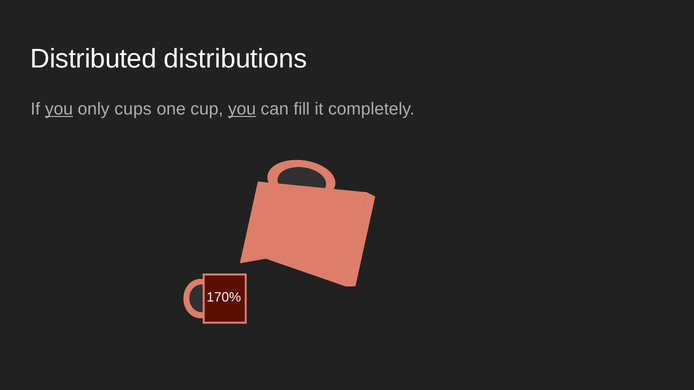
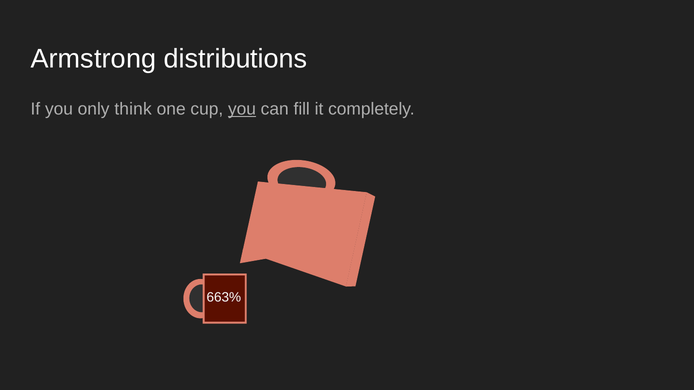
Distributed: Distributed -> Armstrong
you at (59, 109) underline: present -> none
cups: cups -> think
170%: 170% -> 663%
